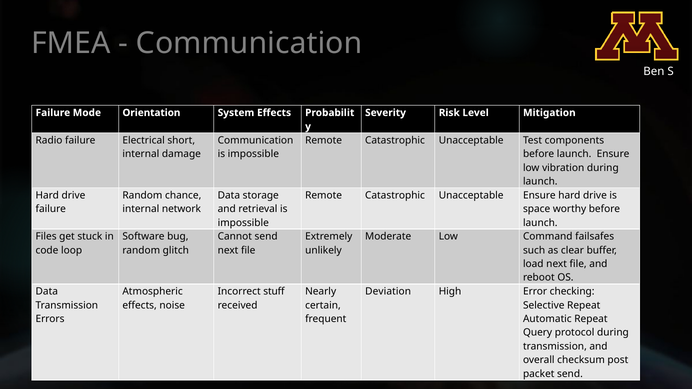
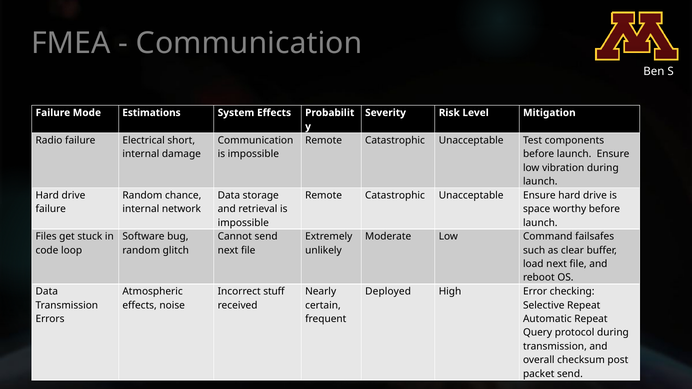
Orientation: Orientation -> Estimations
Deviation: Deviation -> Deployed
